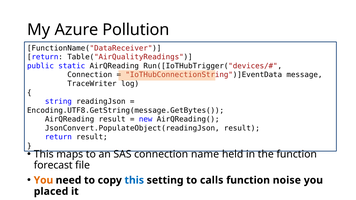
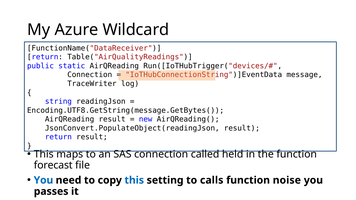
Pollution: Pollution -> Wildcard
name: name -> called
You at (43, 180) colour: orange -> blue
placed: placed -> passes
